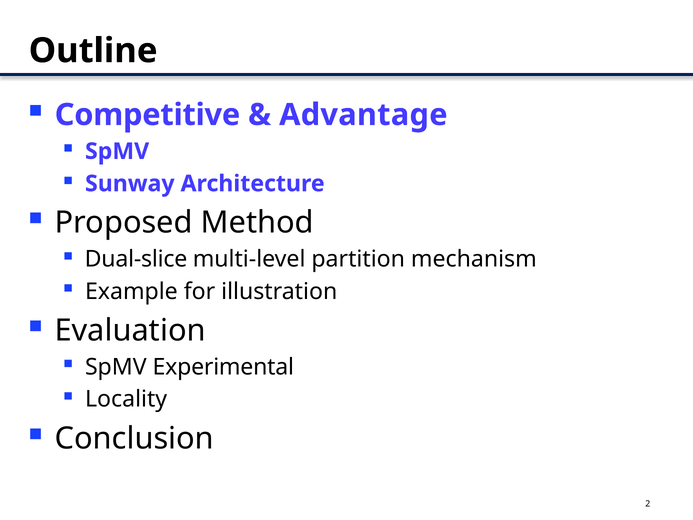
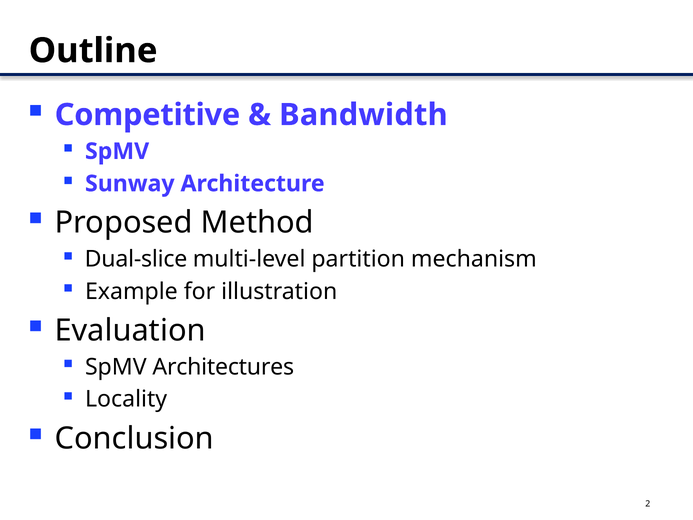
Advantage: Advantage -> Bandwidth
Experimental: Experimental -> Architectures
